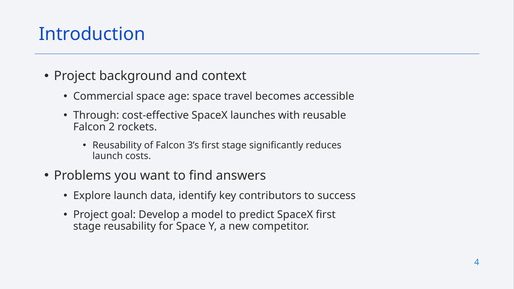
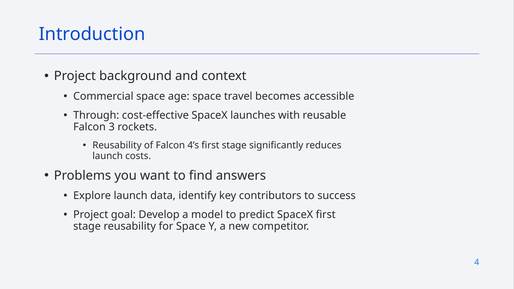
2: 2 -> 3
3’s: 3’s -> 4’s
